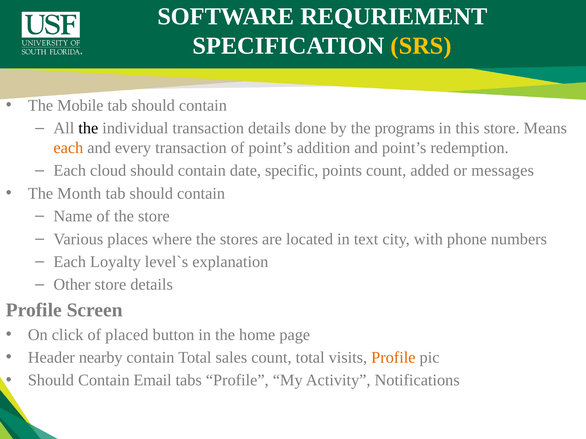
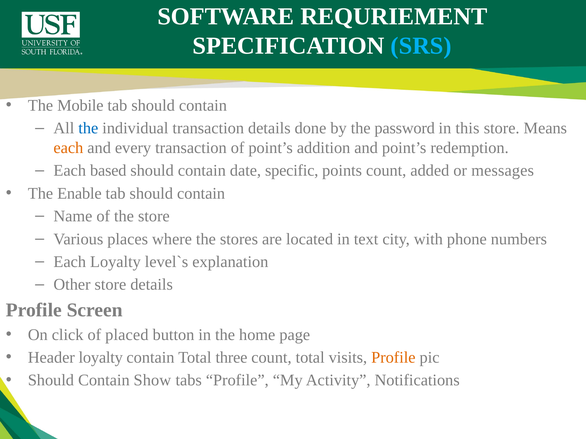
SRS colour: yellow -> light blue
the at (88, 128) colour: black -> blue
programs: programs -> password
cloud: cloud -> based
Month: Month -> Enable
Header nearby: nearby -> loyalty
sales: sales -> three
Email: Email -> Show
